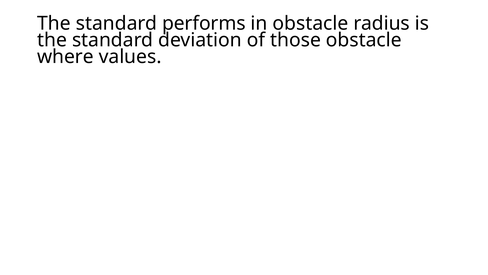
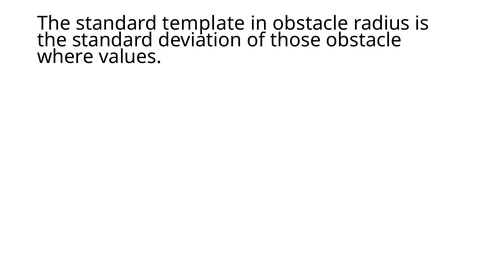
performs: performs -> template
